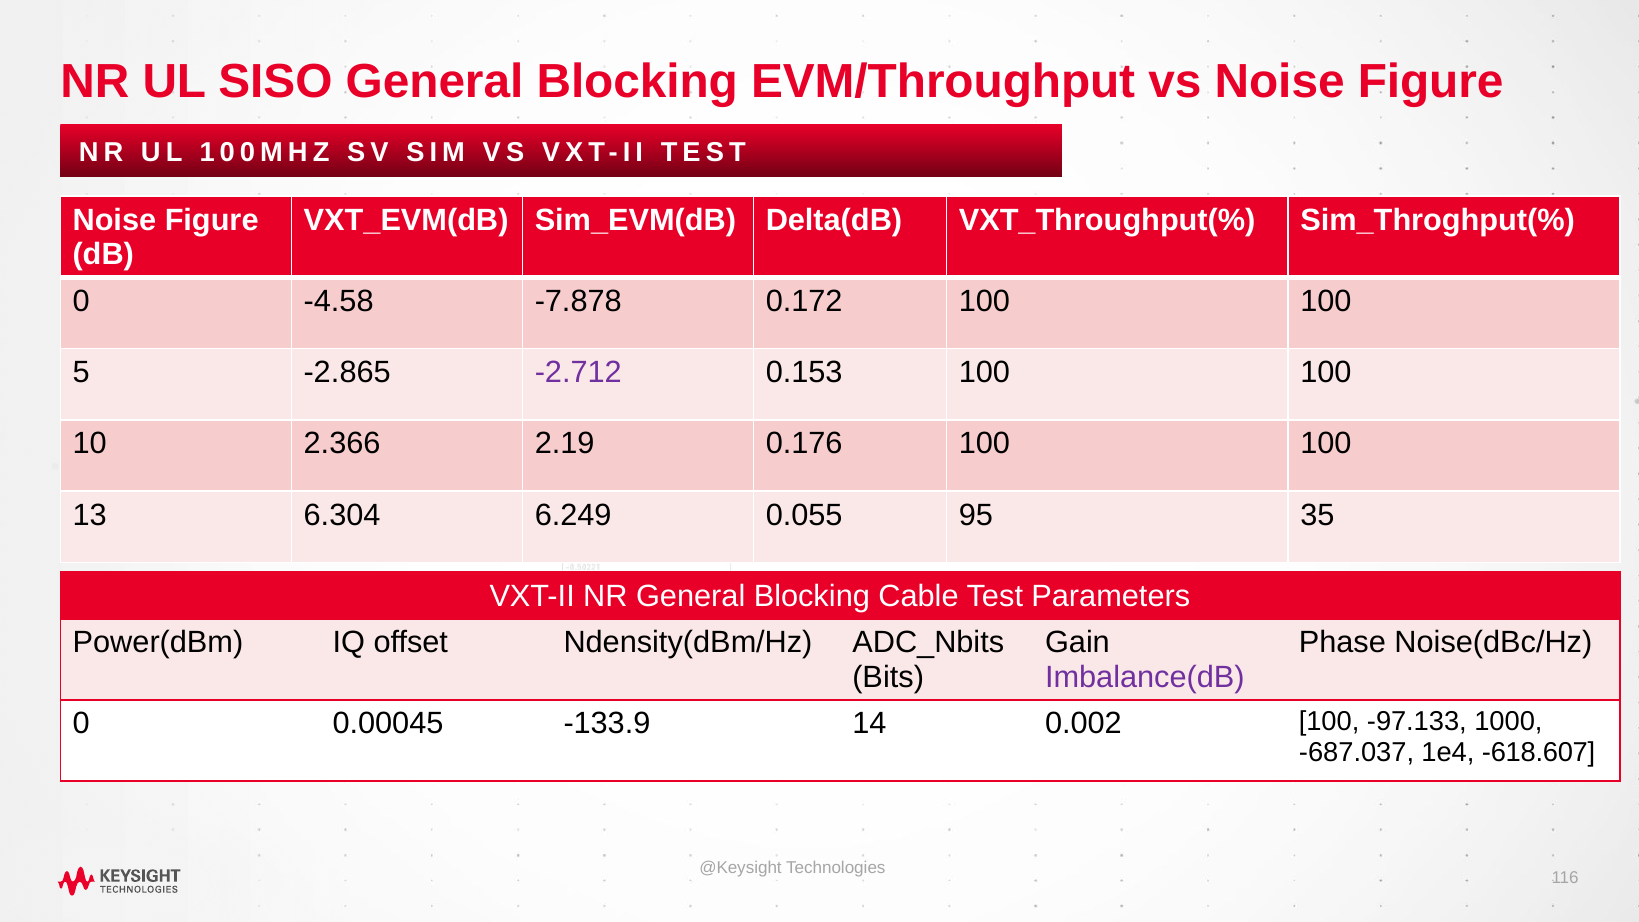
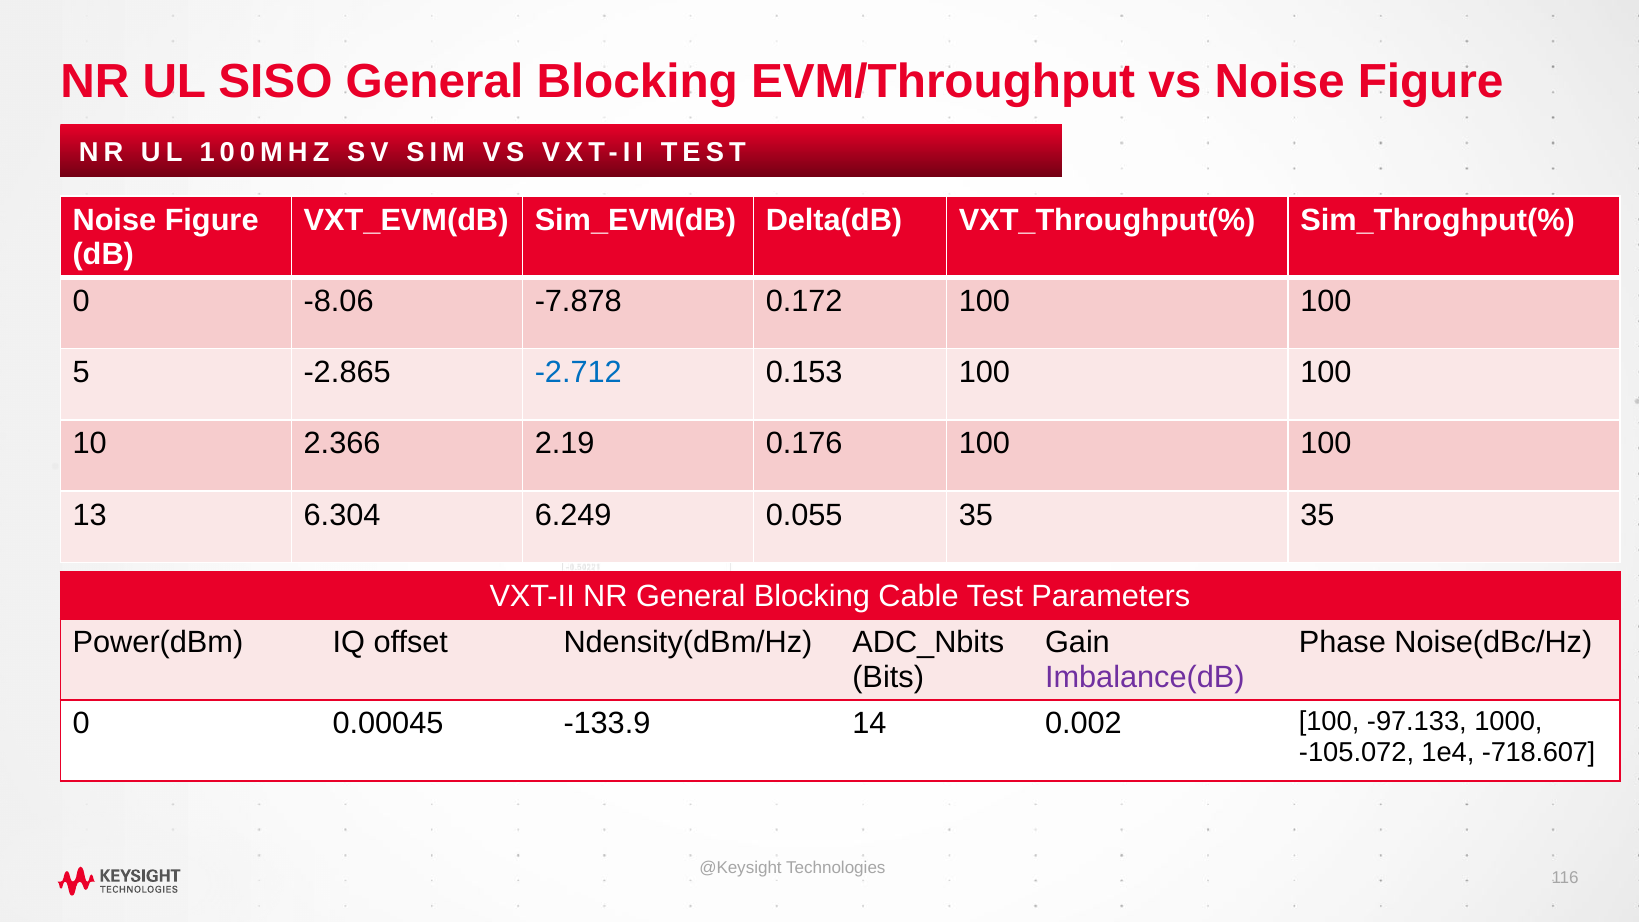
-4.58: -4.58 -> -8.06
-2.712 colour: purple -> blue
0.055 95: 95 -> 35
-687.037: -687.037 -> -105.072
-618.607: -618.607 -> -718.607
